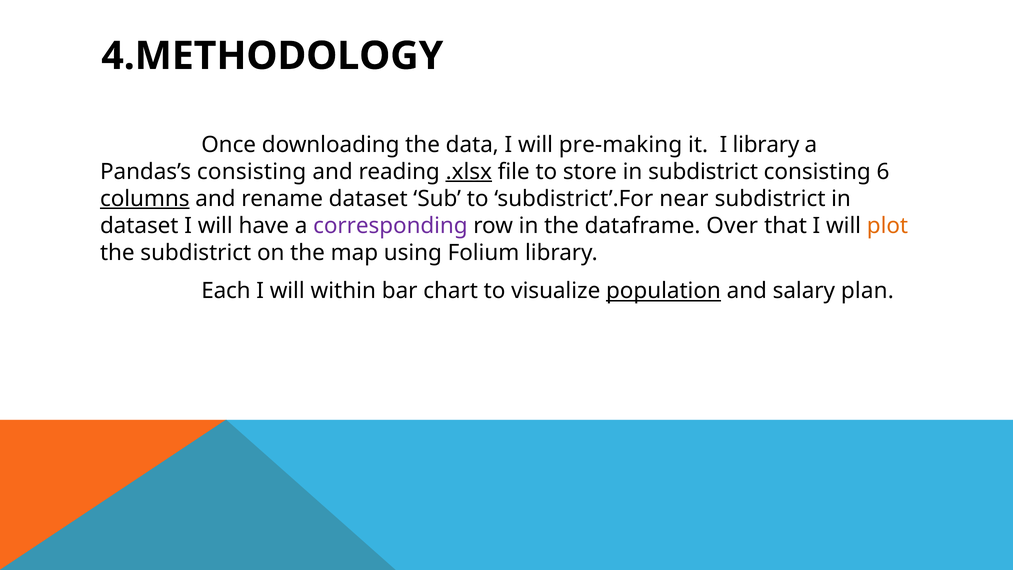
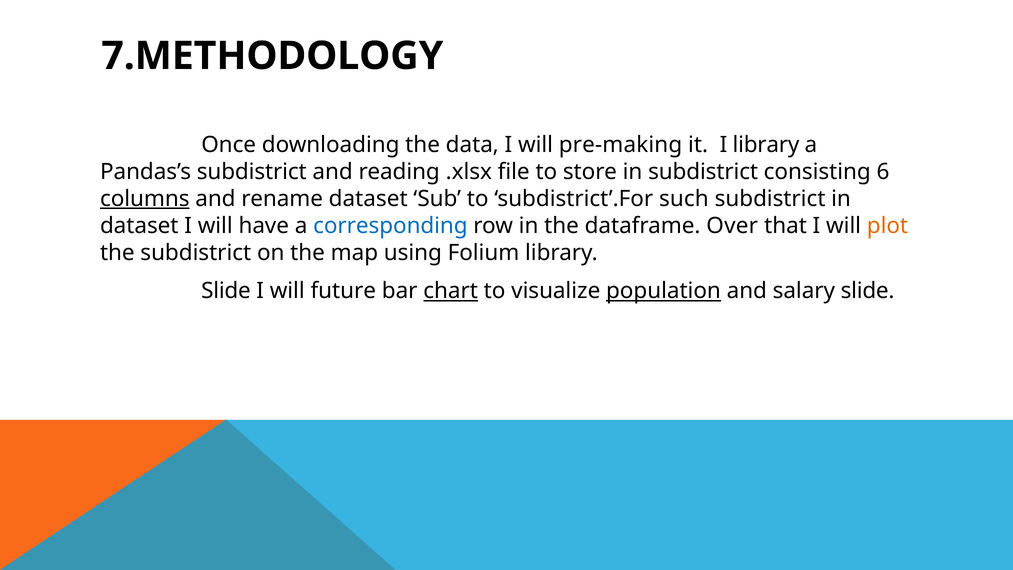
4.METHODOLOGY: 4.METHODOLOGY -> 7.METHODOLOGY
Pandas’s consisting: consisting -> subdistrict
.xlsx underline: present -> none
near: near -> such
corresponding colour: purple -> blue
Each at (226, 291): Each -> Slide
within: within -> future
chart underline: none -> present
salary plan: plan -> slide
